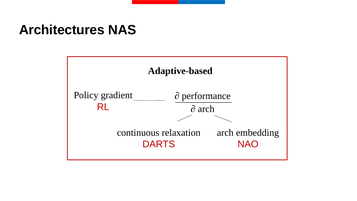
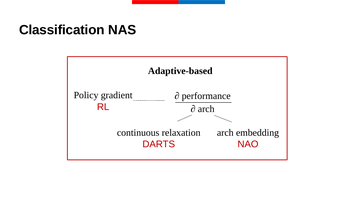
Architectures: Architectures -> Classification
